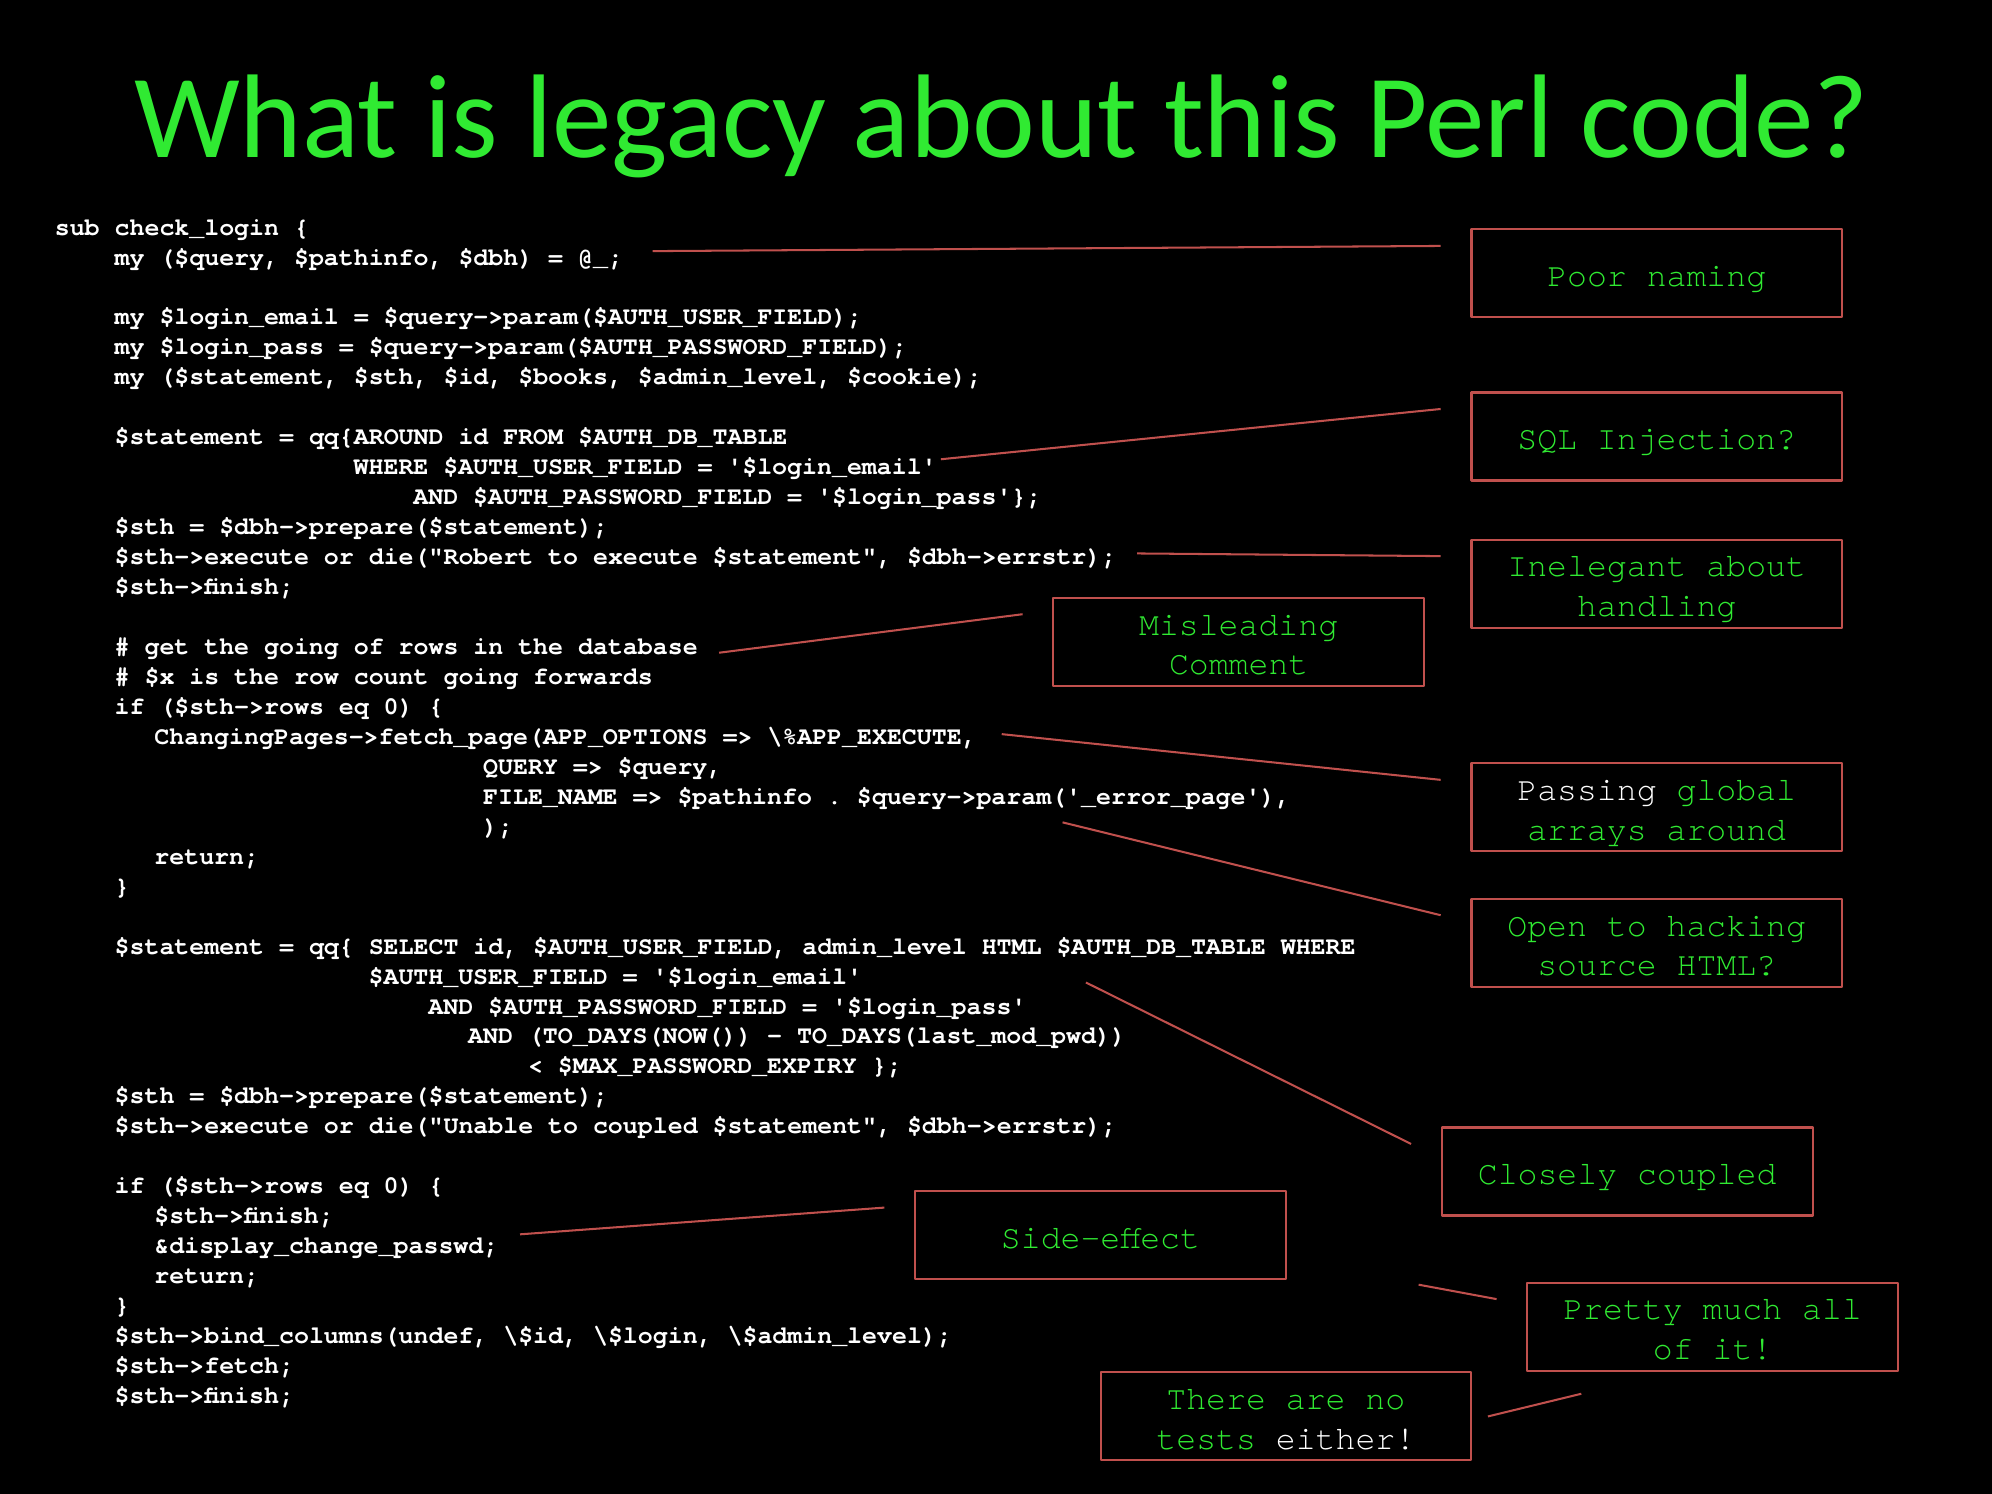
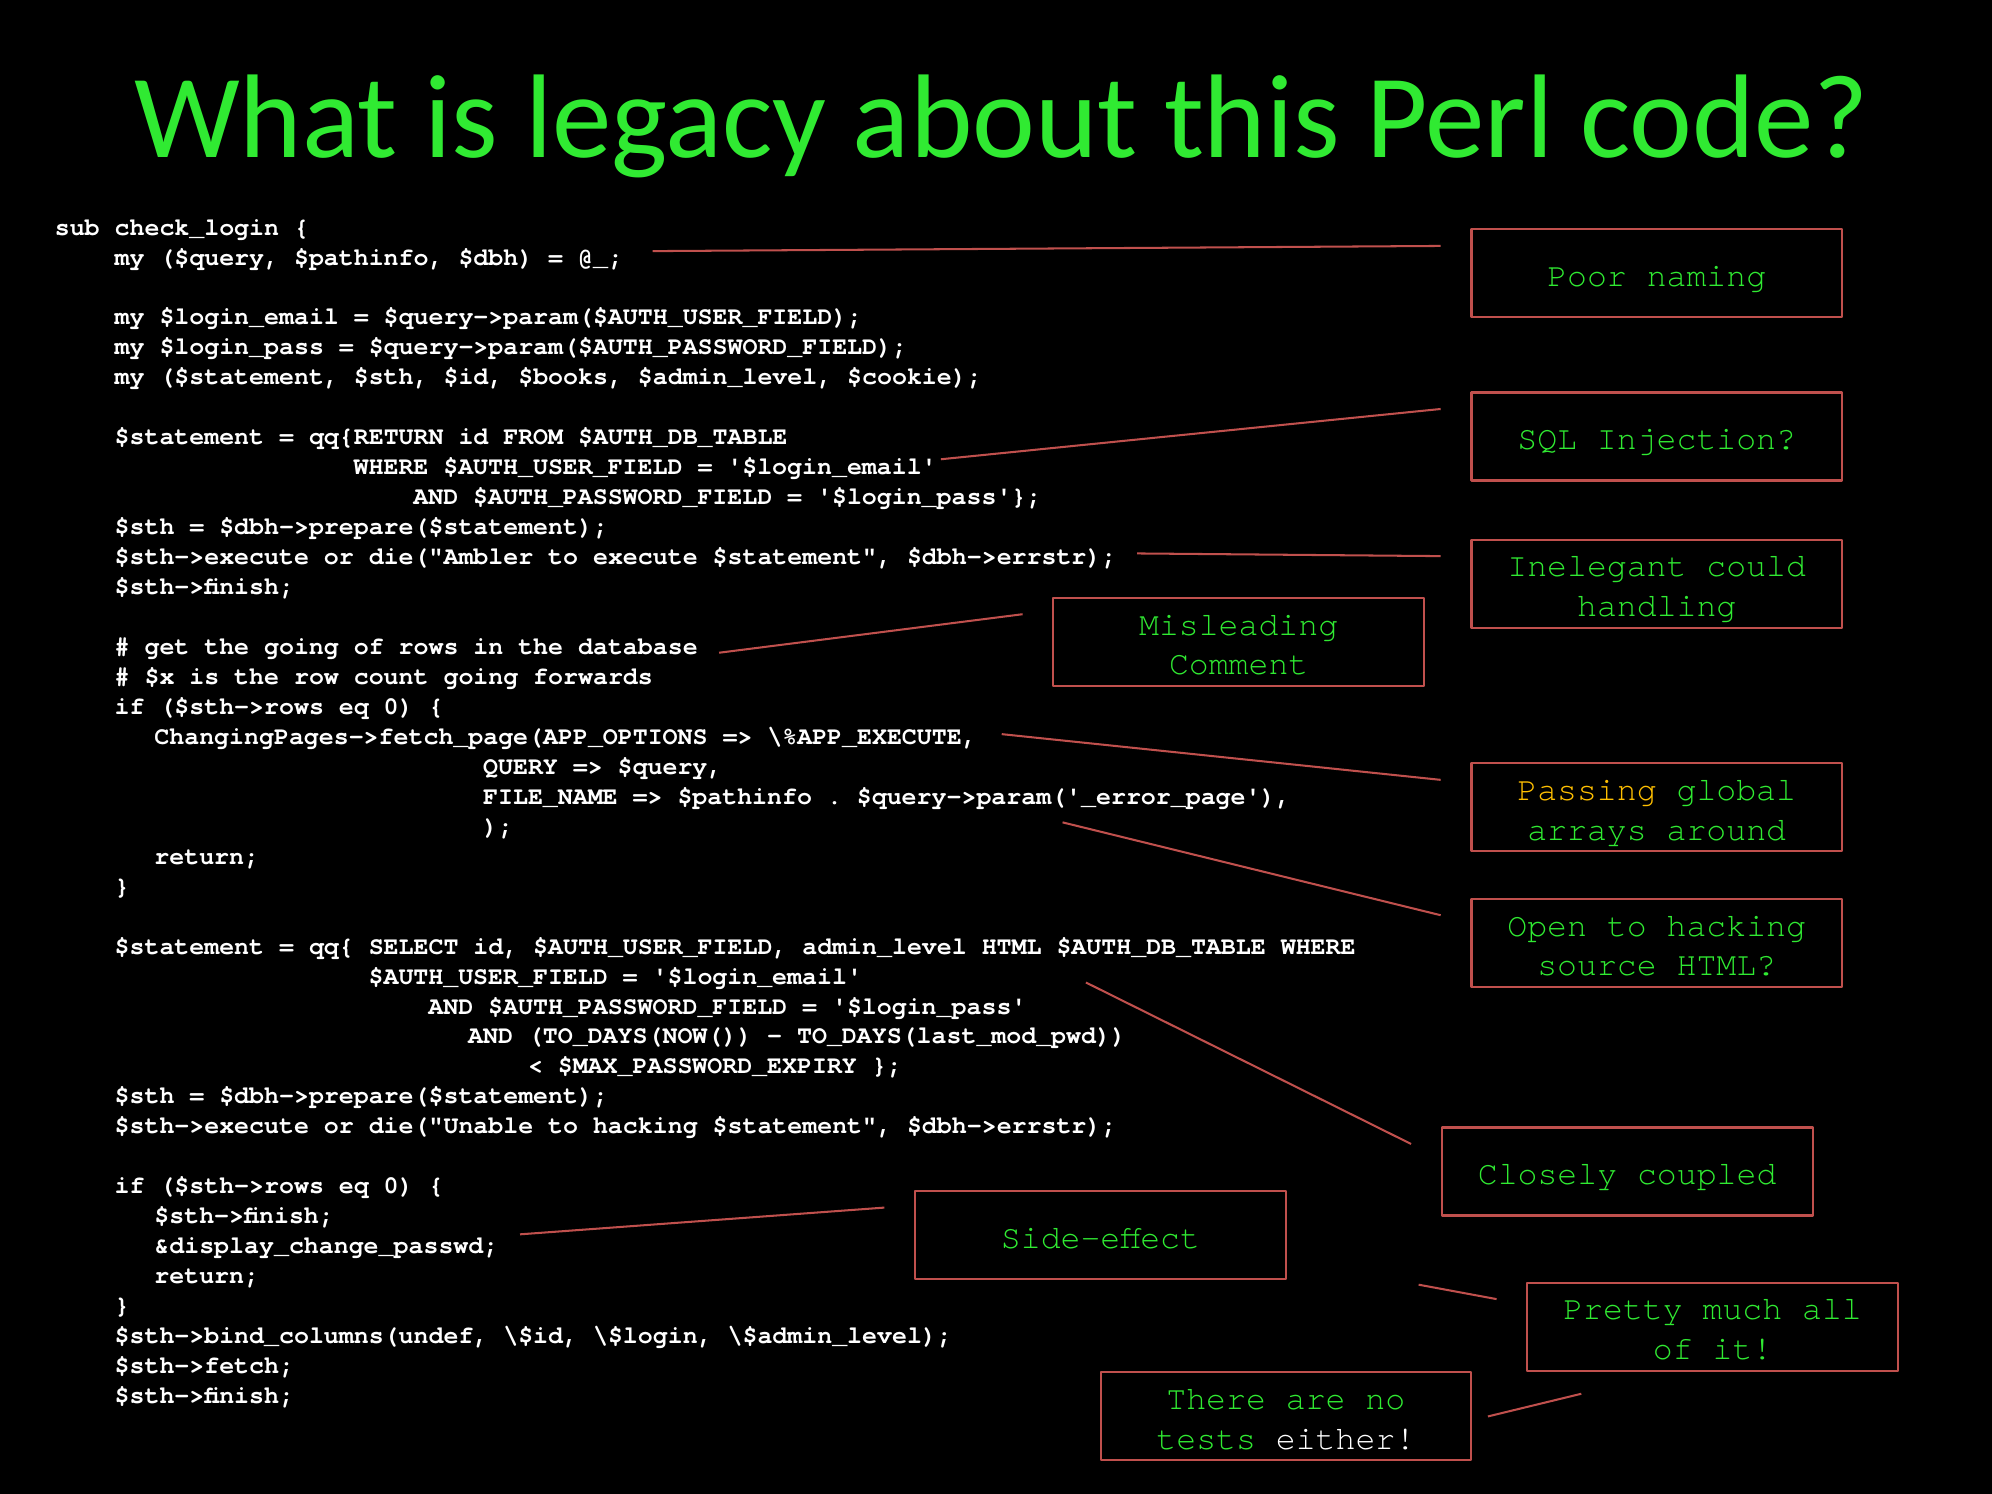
qq{AROUND: qq{AROUND -> qq{RETURN
die("Robert: die("Robert -> die("Ambler
Inelegant about: about -> could
Passing colour: white -> yellow
die("Unable to coupled: coupled -> hacking
